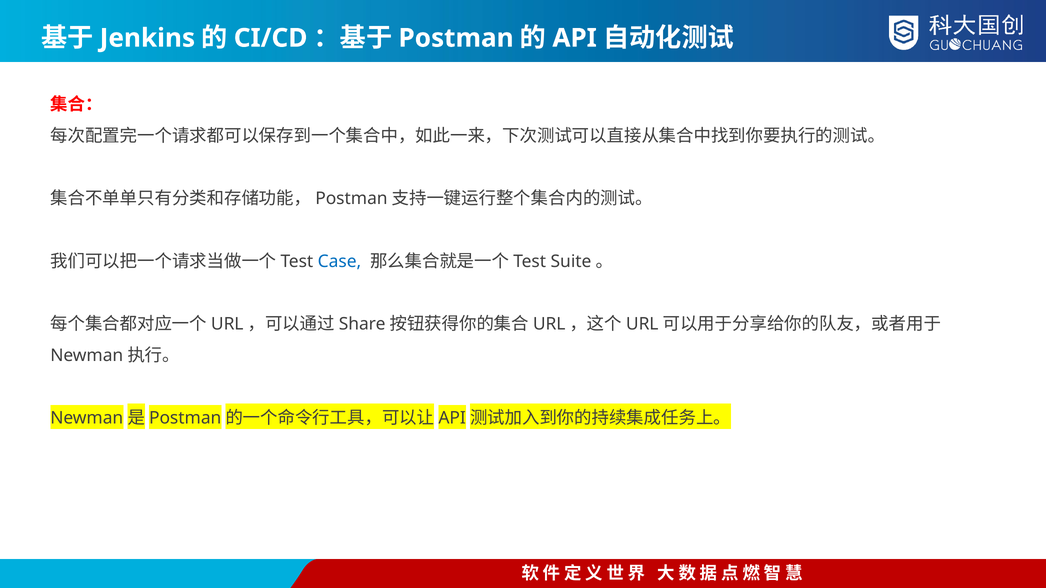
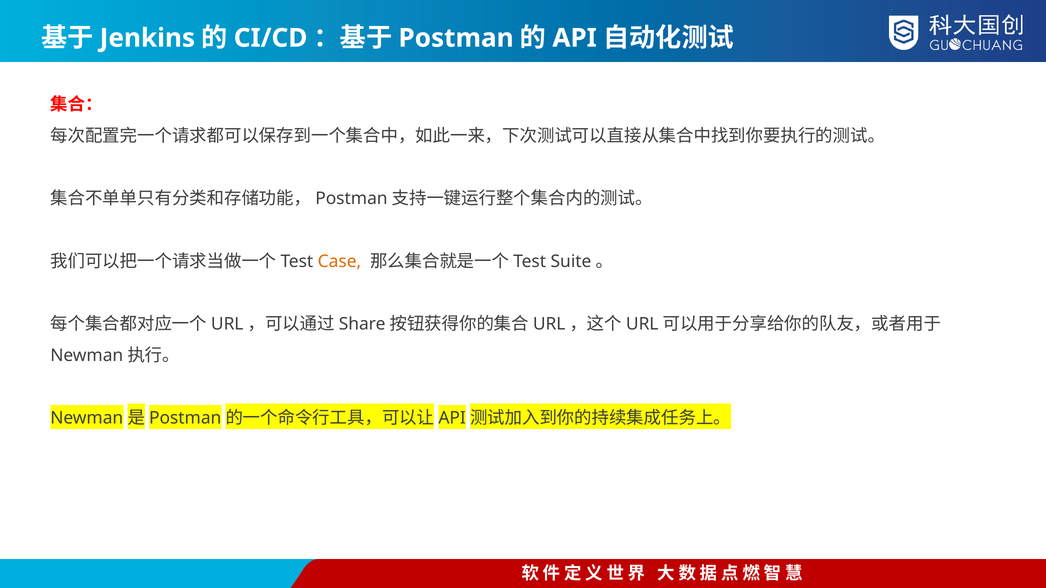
Case colour: blue -> orange
